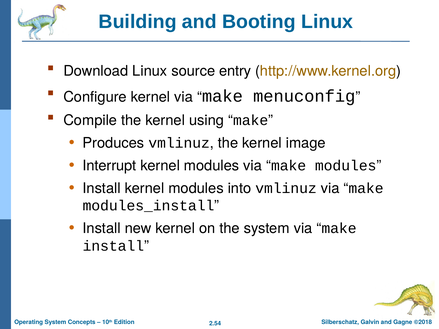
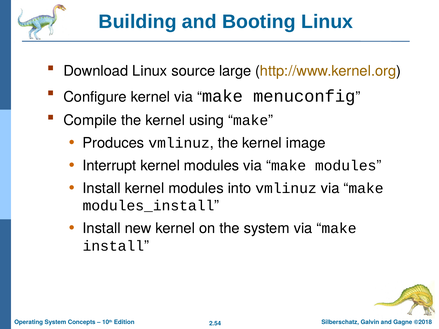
entry: entry -> large
